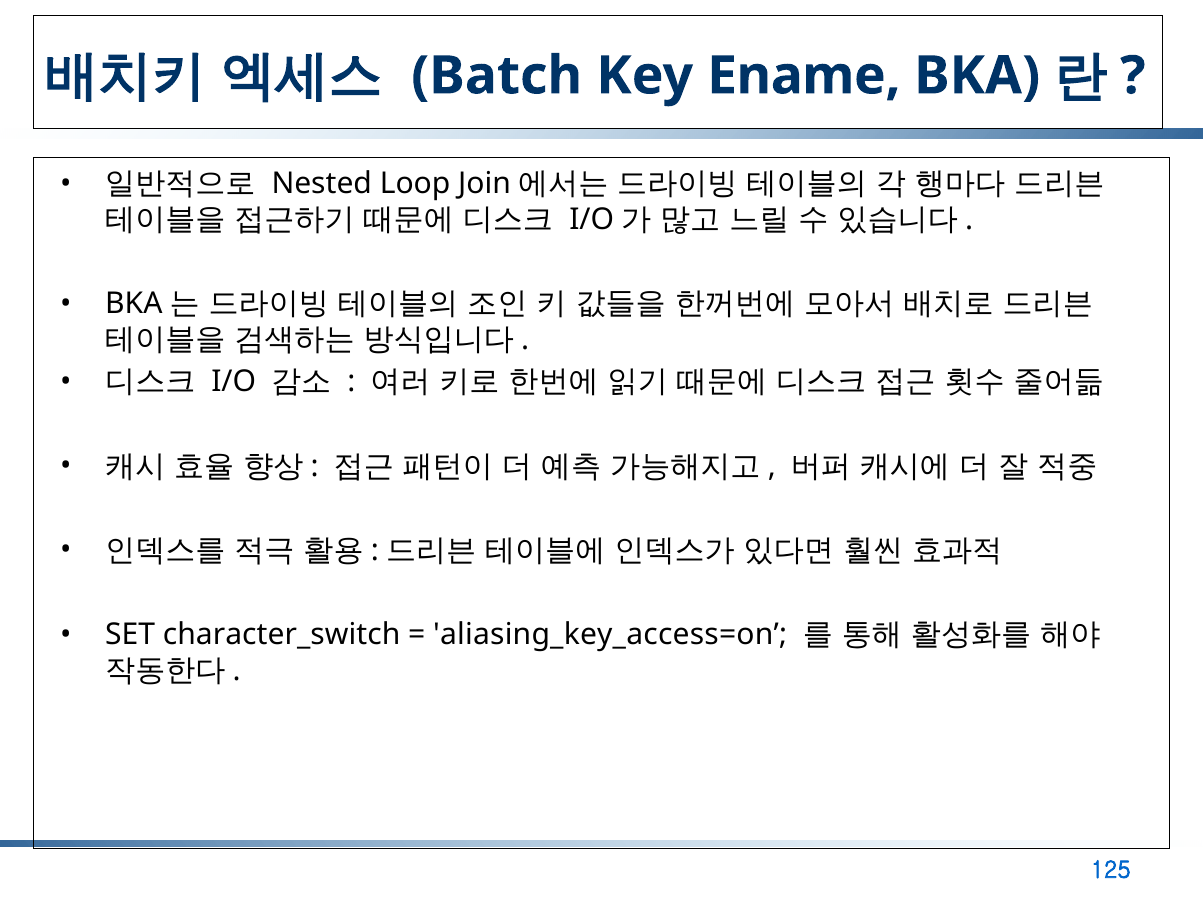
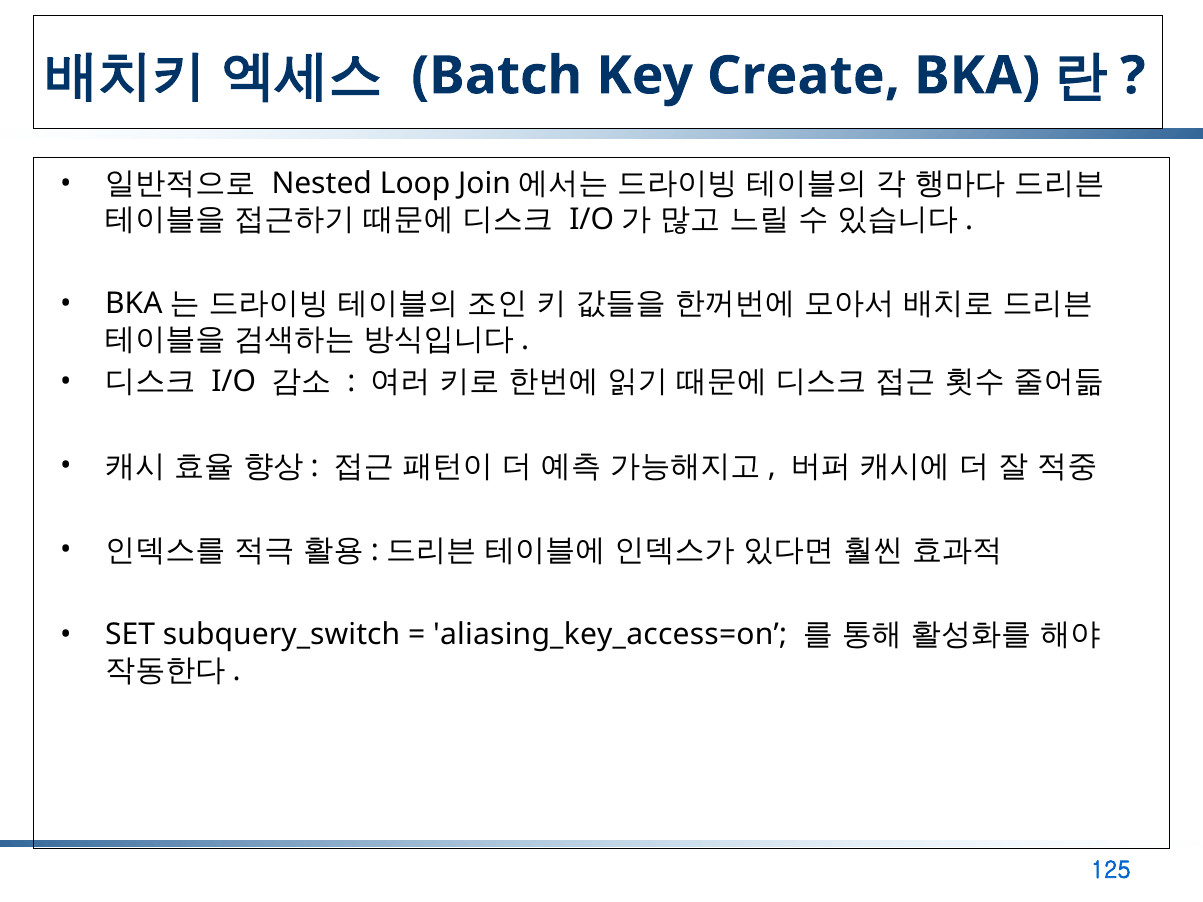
Ename: Ename -> Create
character_switch: character_switch -> subquery_switch
